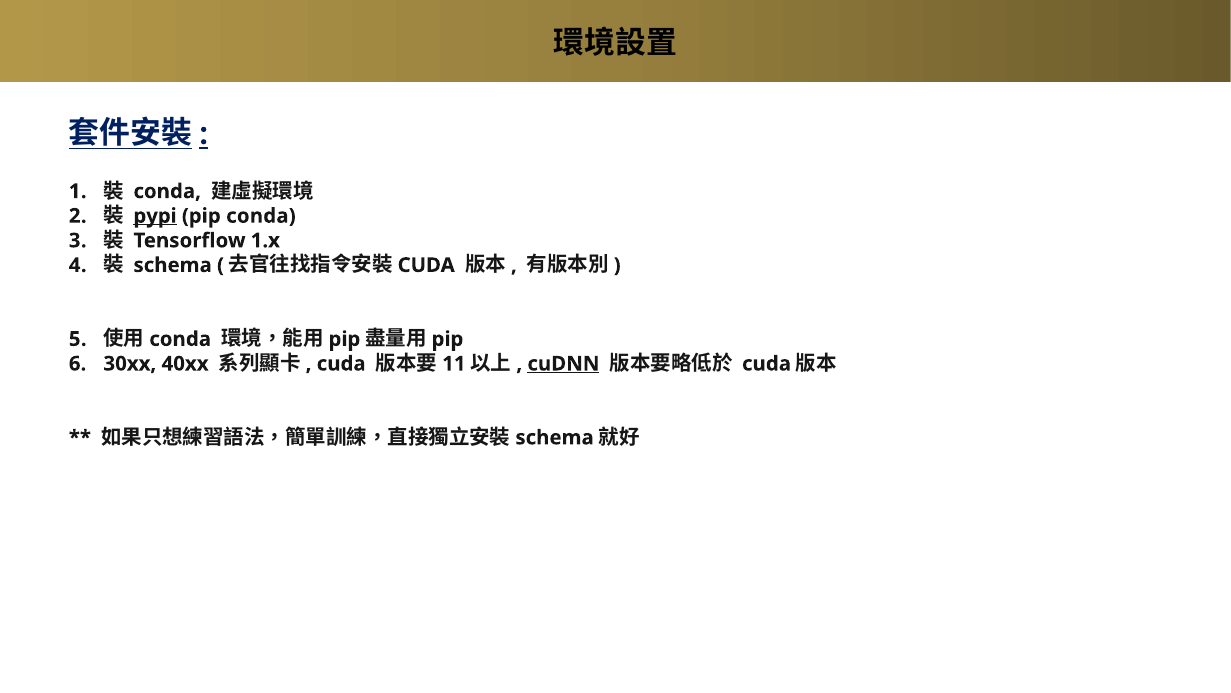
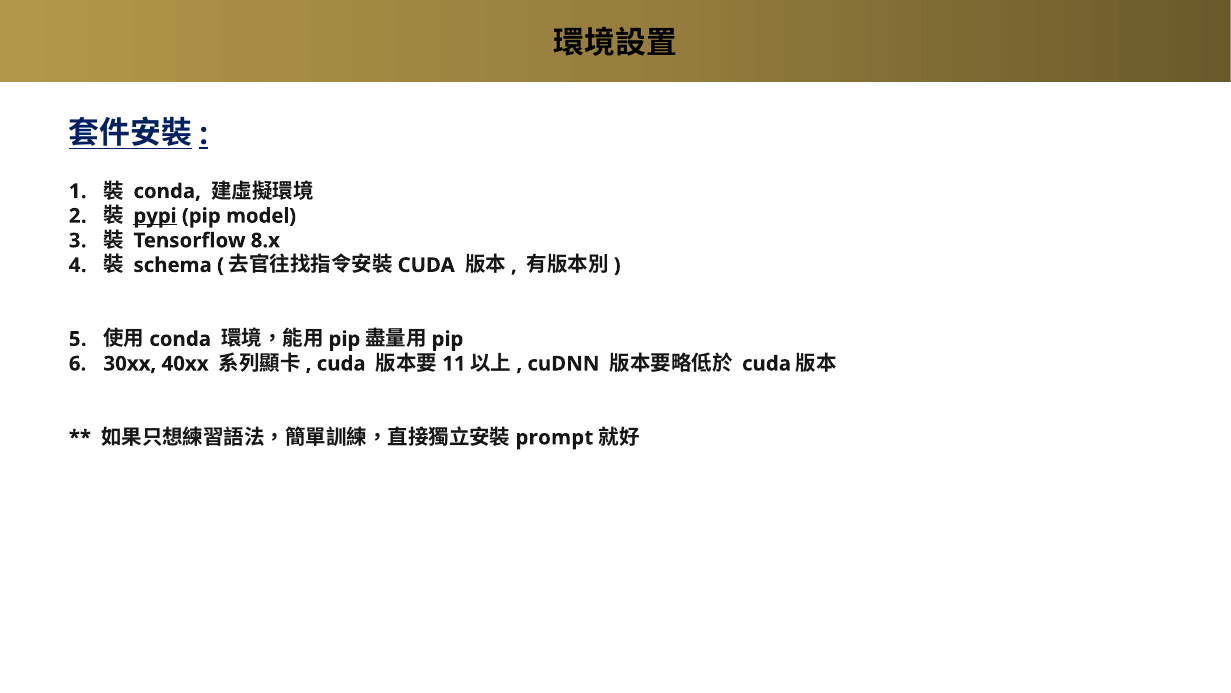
pip conda: conda -> model
1.x: 1.x -> 8.x
cuDNN underline: present -> none
schema at (555, 437): schema -> prompt
